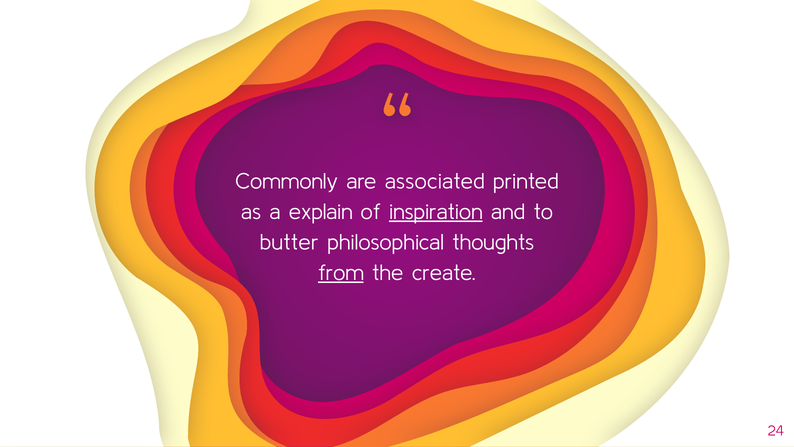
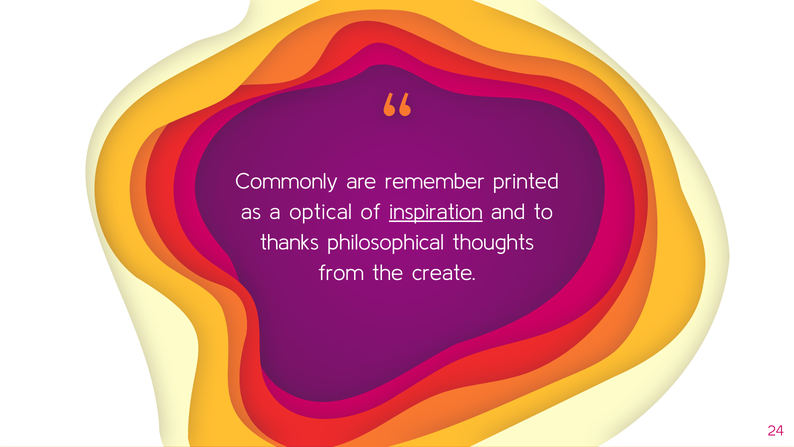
associated: associated -> remember
explain: explain -> optical
butter: butter -> thanks
from underline: present -> none
